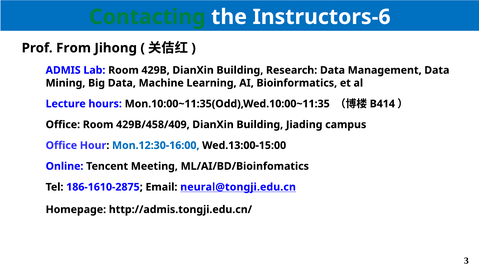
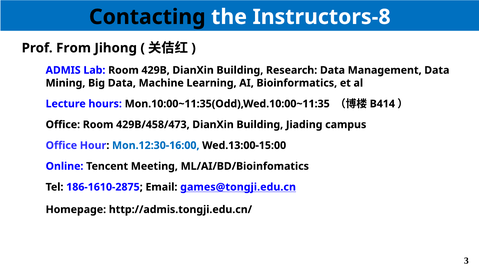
Contacting colour: green -> black
Instructors-6: Instructors-6 -> Instructors-8
429B/458/409: 429B/458/409 -> 429B/458/473
neural@tongji.edu.cn: neural@tongji.edu.cn -> games@tongji.edu.cn
